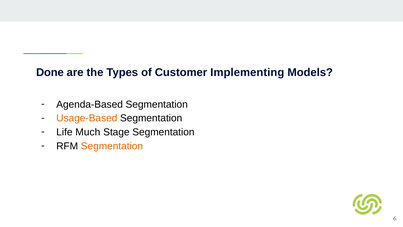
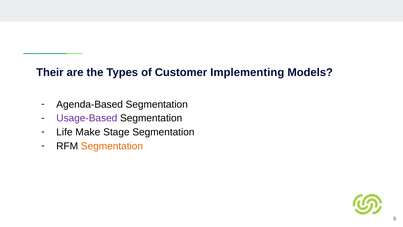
Done: Done -> Their
Usage-Based colour: orange -> purple
Much: Much -> Make
